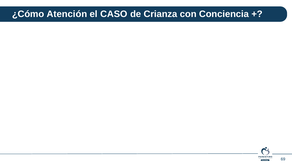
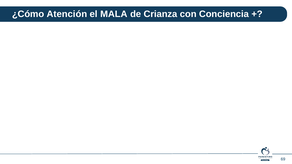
CASO: CASO -> MALA
